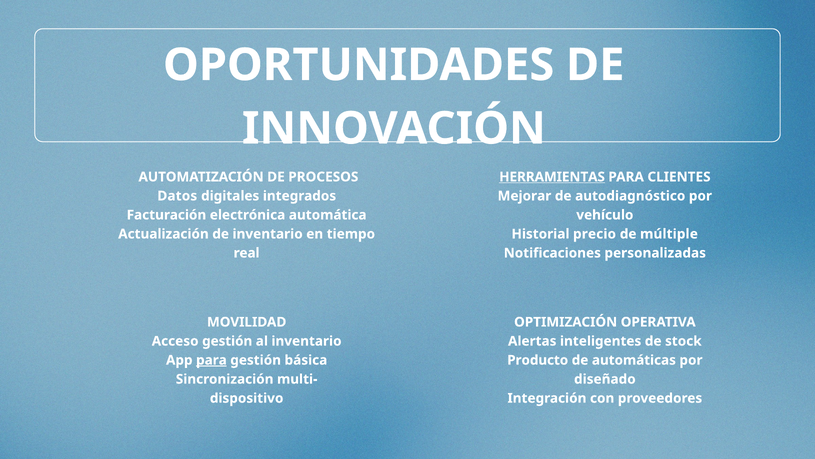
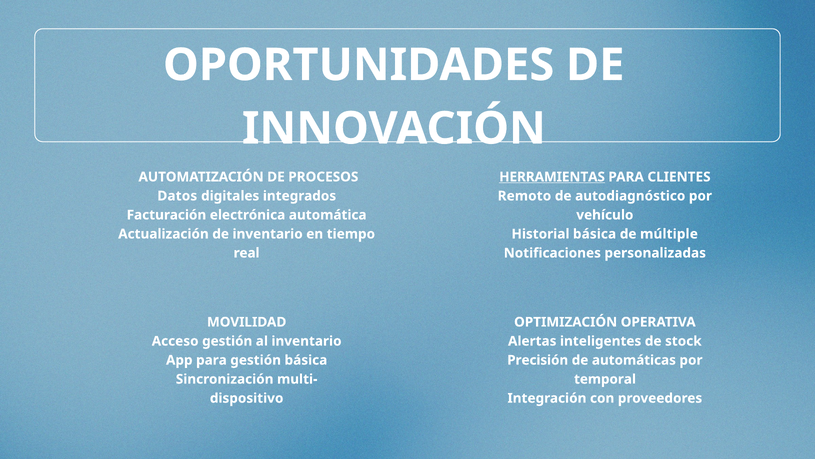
Mejorar: Mejorar -> Remoto
Historial precio: precio -> básica
para at (211, 360) underline: present -> none
Producto: Producto -> Precisión
diseñado: diseñado -> temporal
